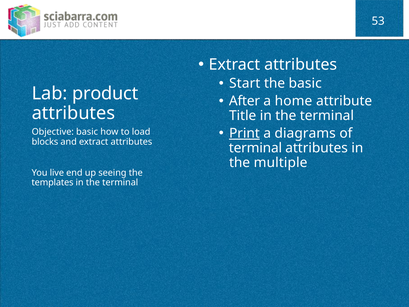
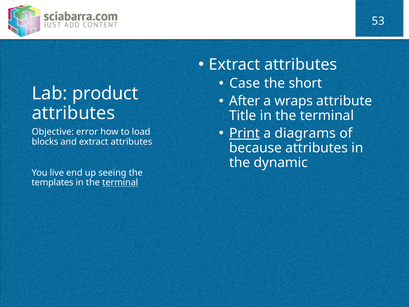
Start: Start -> Case
the basic: basic -> short
home: home -> wraps
Objective basic: basic -> error
terminal at (255, 148): terminal -> because
multiple: multiple -> dynamic
terminal at (120, 182) underline: none -> present
